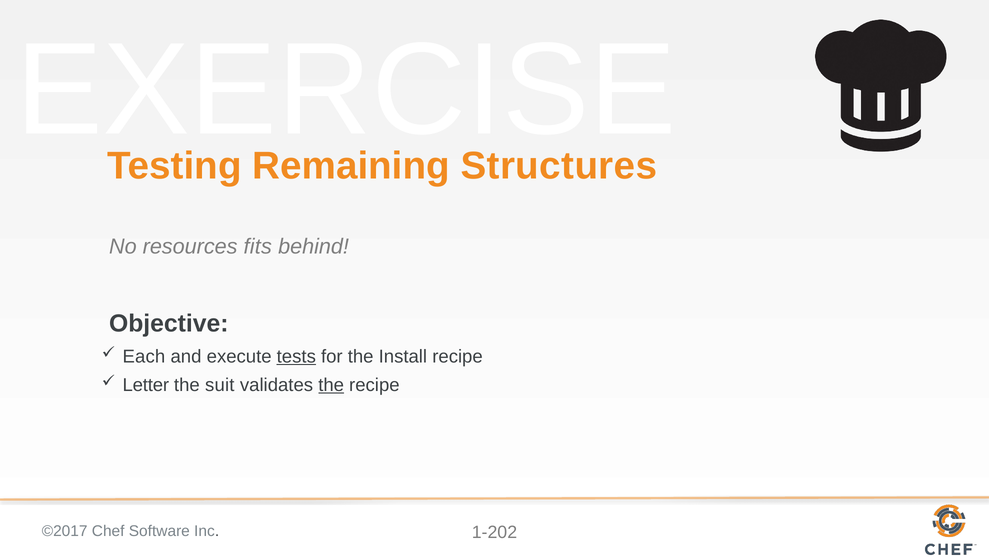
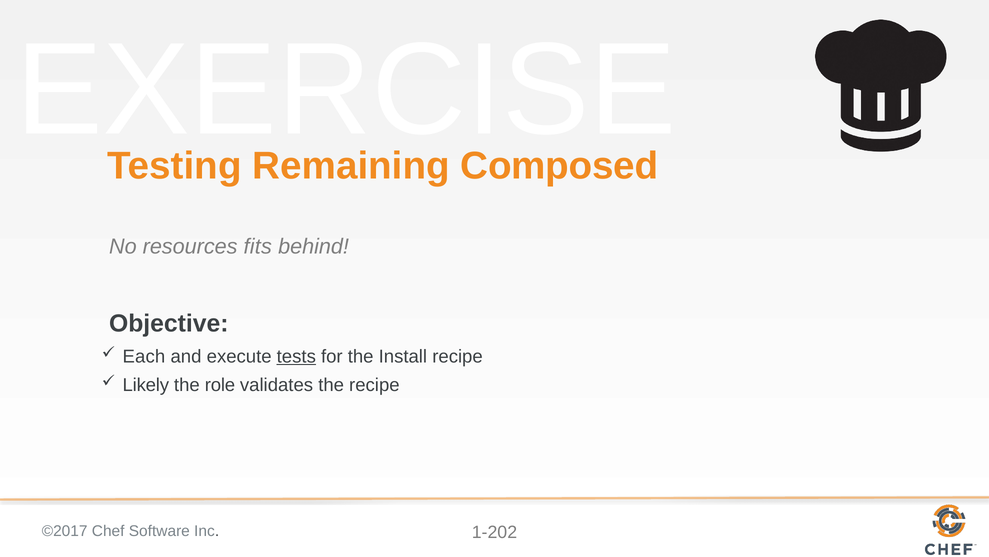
Structures: Structures -> Composed
Letter: Letter -> Likely
suit: suit -> role
the at (331, 385) underline: present -> none
